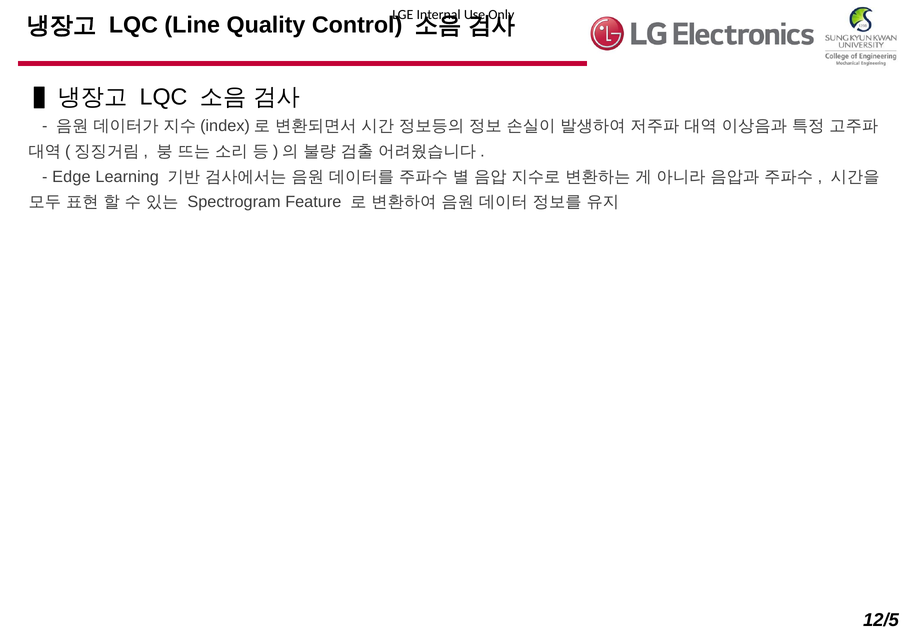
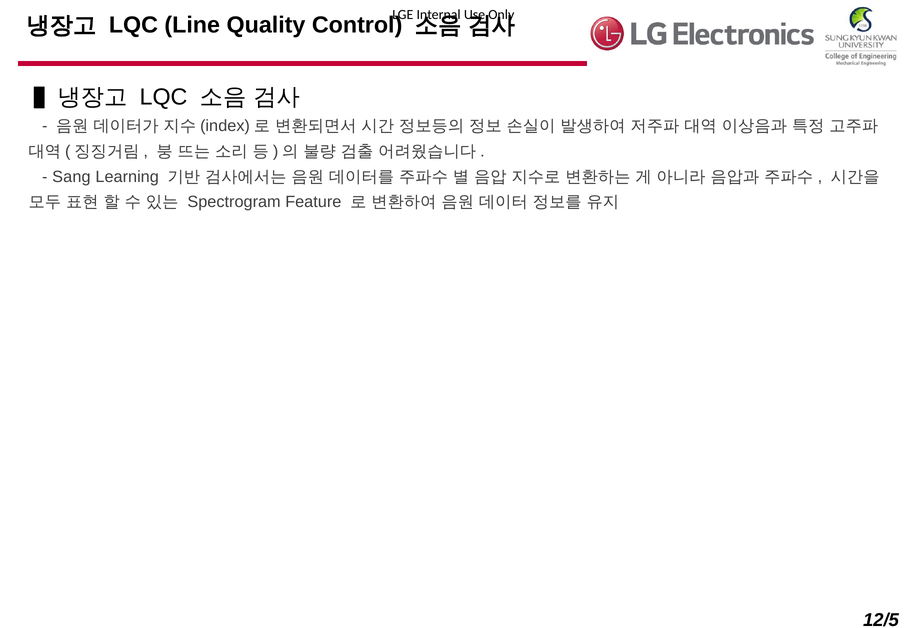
Edge: Edge -> Sang
